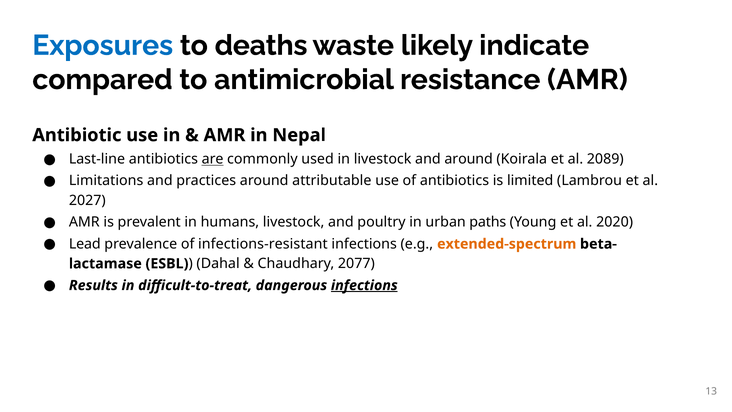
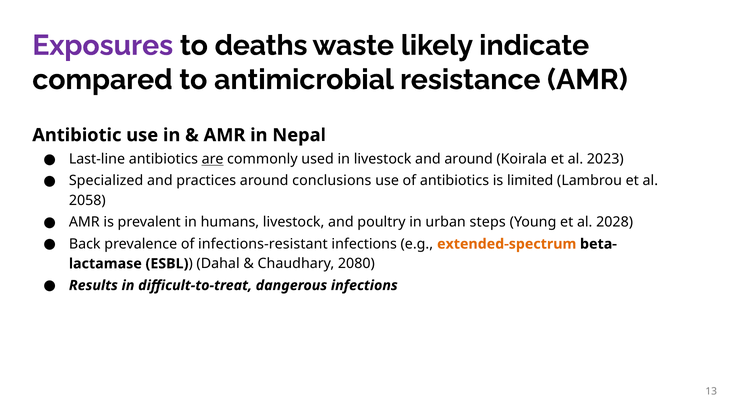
Exposures colour: blue -> purple
2089: 2089 -> 2023
Limitations: Limitations -> Specialized
attributable: attributable -> conclusions
2027: 2027 -> 2058
paths: paths -> steps
2020: 2020 -> 2028
Lead: Lead -> Back
2077: 2077 -> 2080
infections at (364, 285) underline: present -> none
